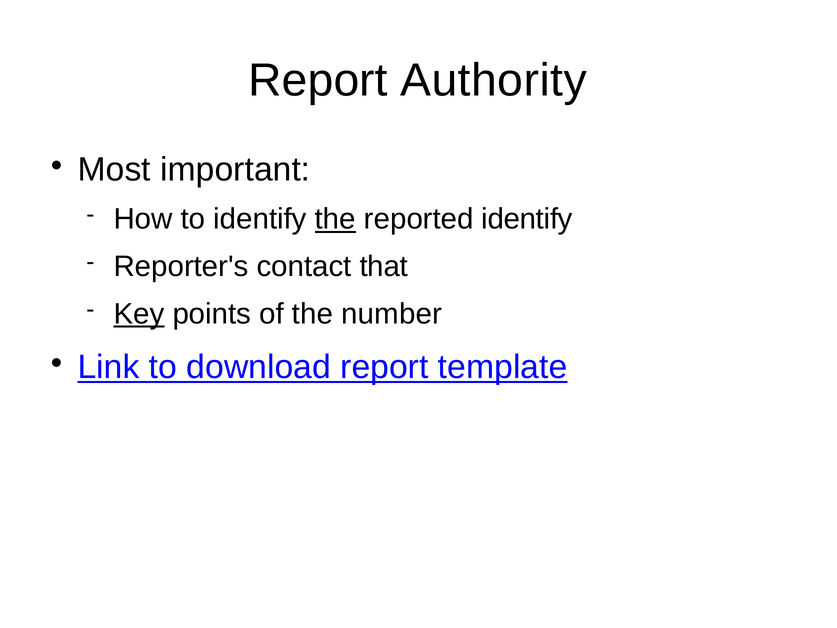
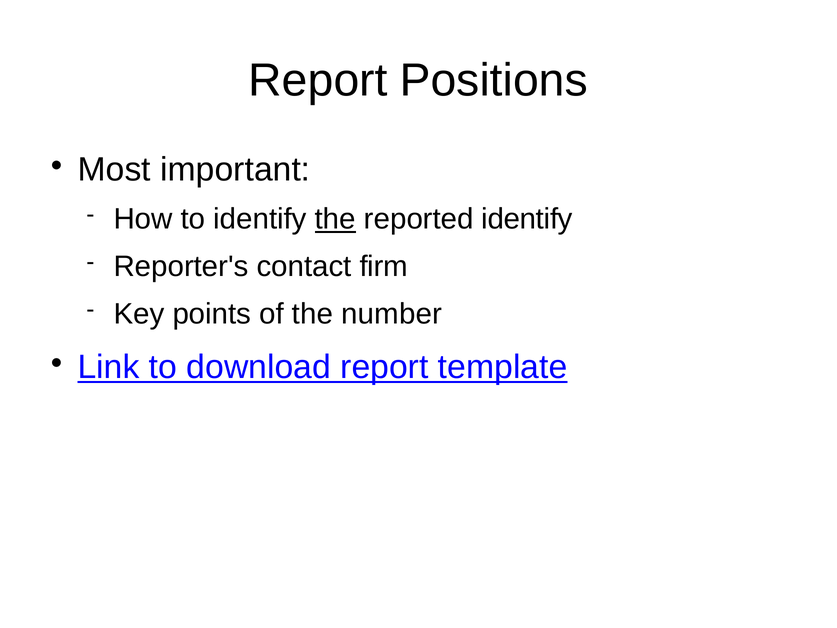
Authority: Authority -> Positions
that: that -> firm
Key underline: present -> none
